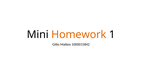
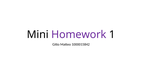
Homework colour: orange -> purple
